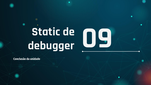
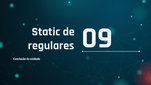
debugger: debugger -> regulares
